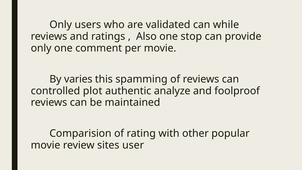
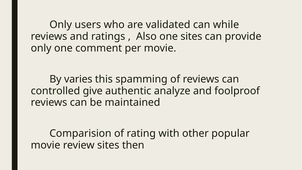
one stop: stop -> sites
plot: plot -> give
user: user -> then
